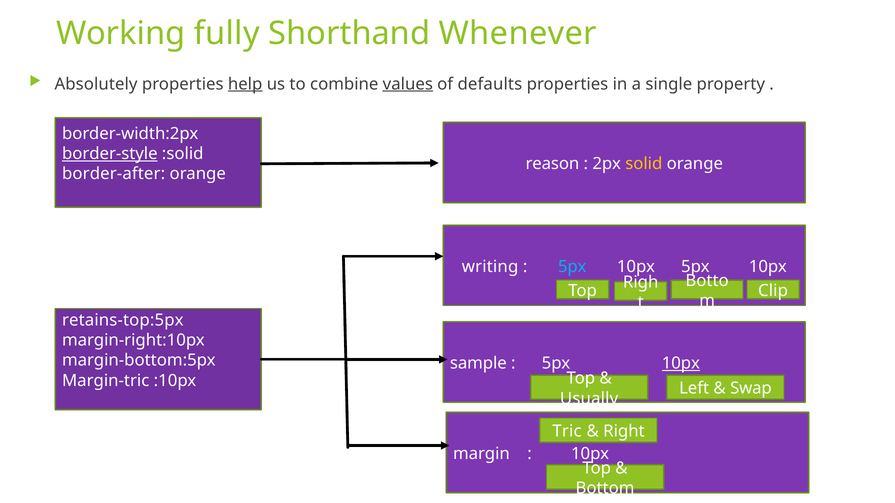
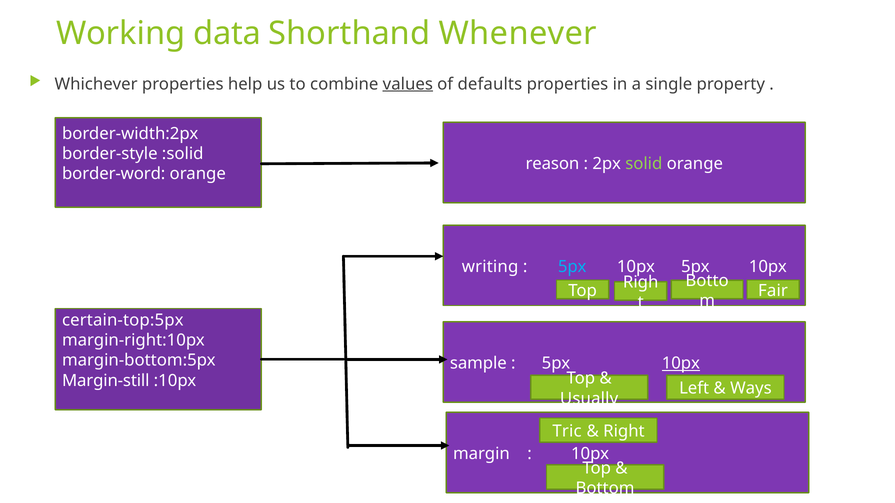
fully: fully -> data
Absolutely: Absolutely -> Whichever
help underline: present -> none
border-style underline: present -> none
solid colour: yellow -> light green
border-after: border-after -> border-word
Clip: Clip -> Fair
retains-top:5px: retains-top:5px -> certain-top:5px
Margin-tric: Margin-tric -> Margin-still
Swap: Swap -> Ways
